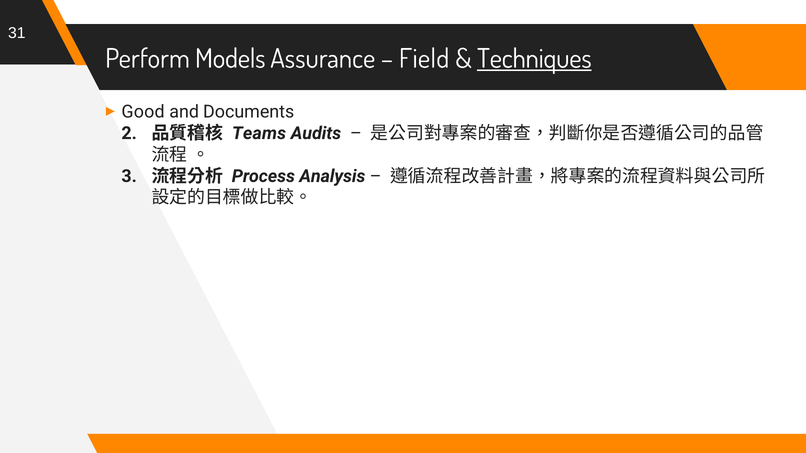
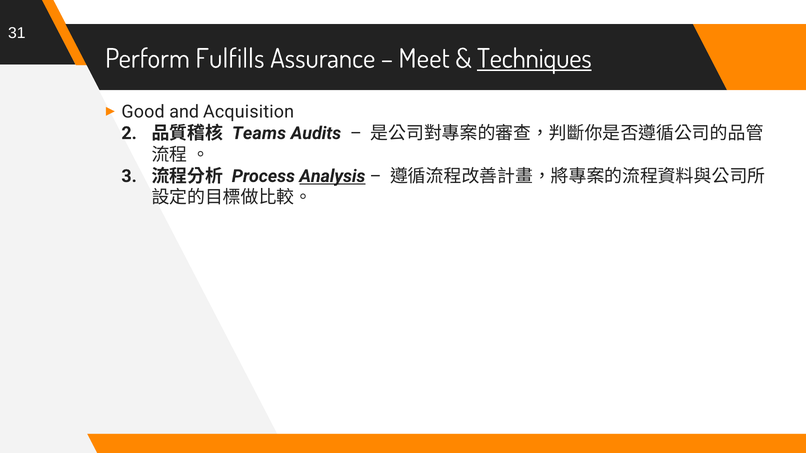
Models: Models -> Fulfills
Field: Field -> Meet
Documents: Documents -> Acquisition
Analysis underline: none -> present
